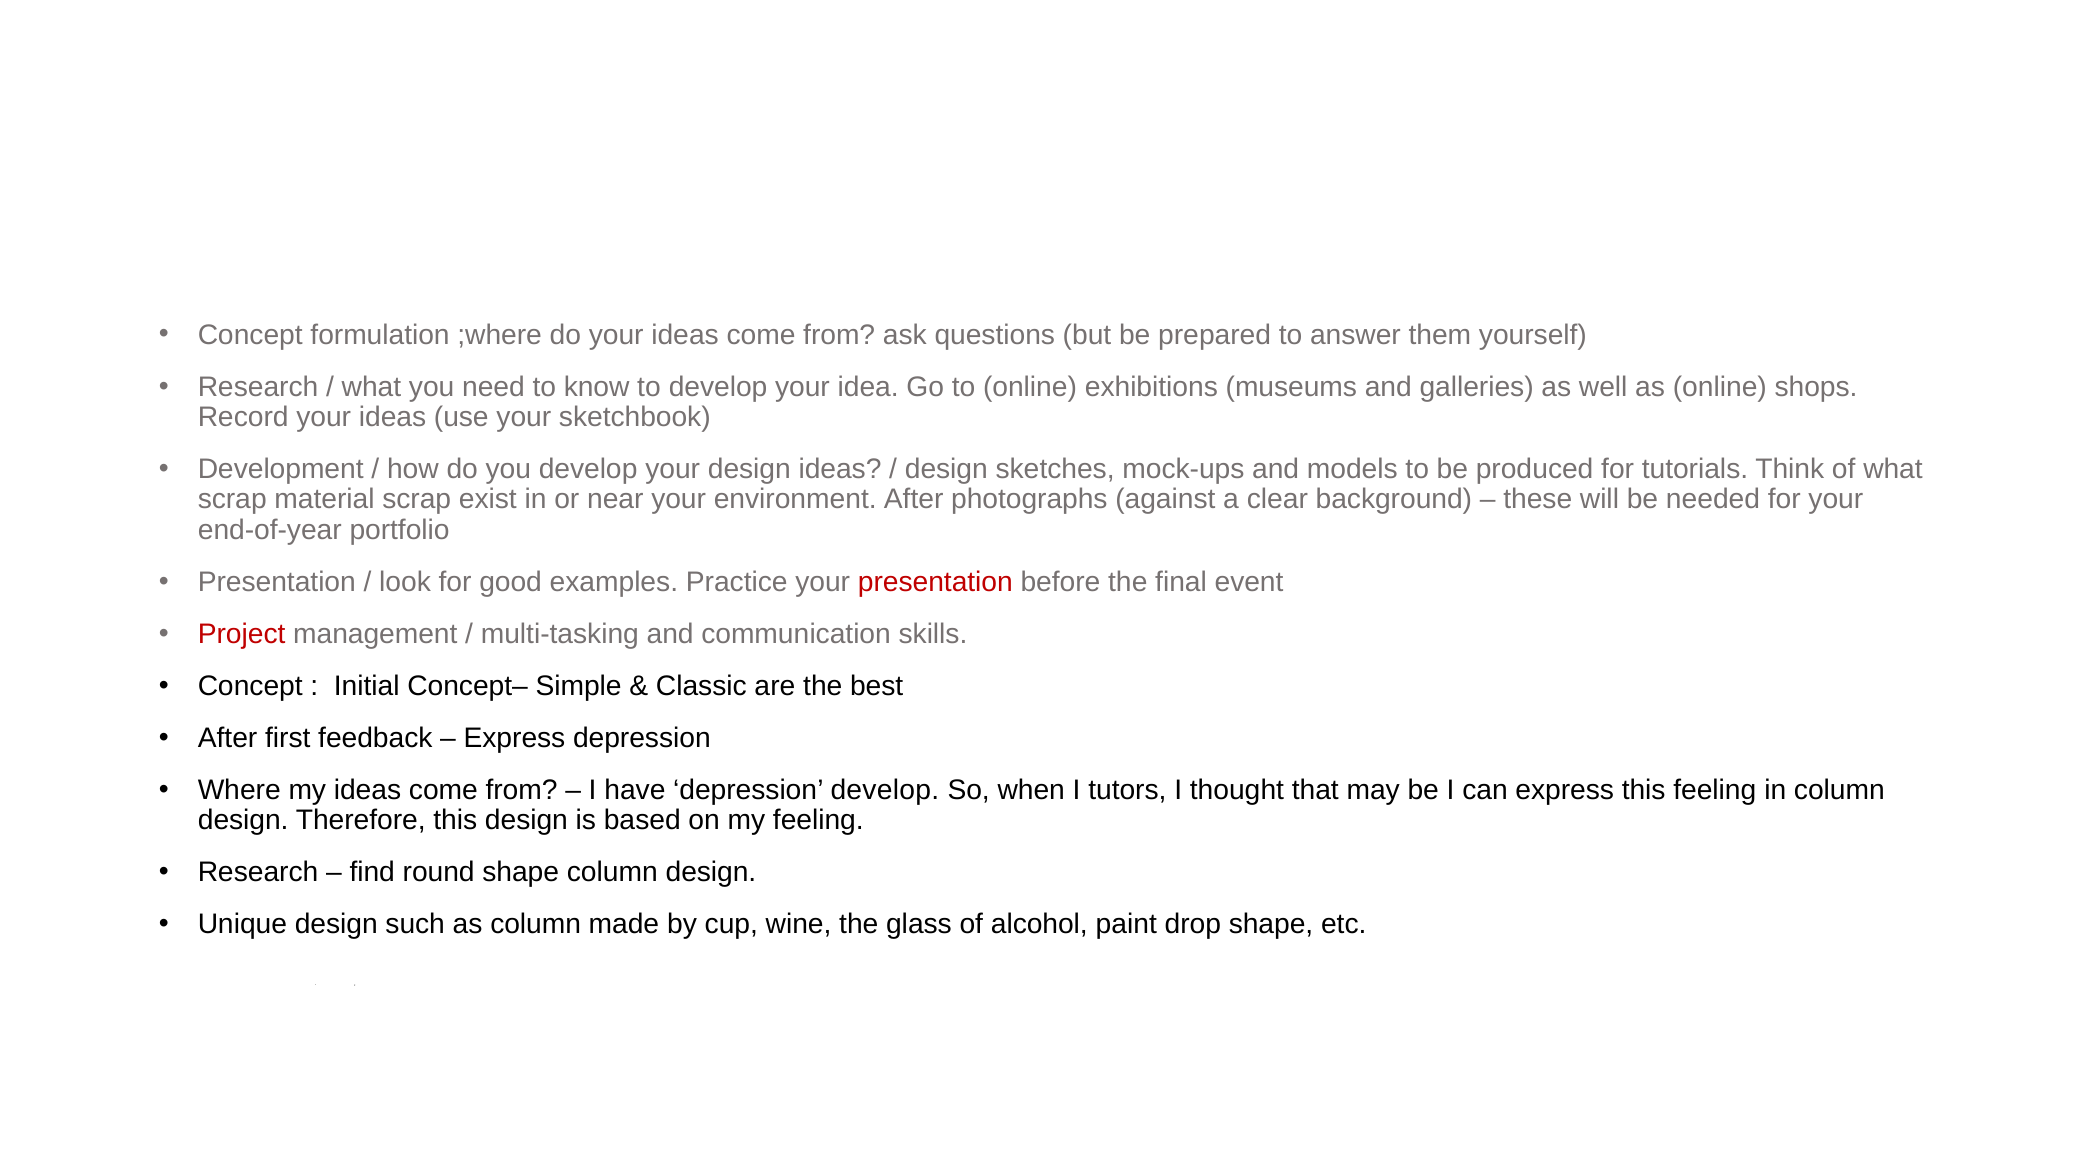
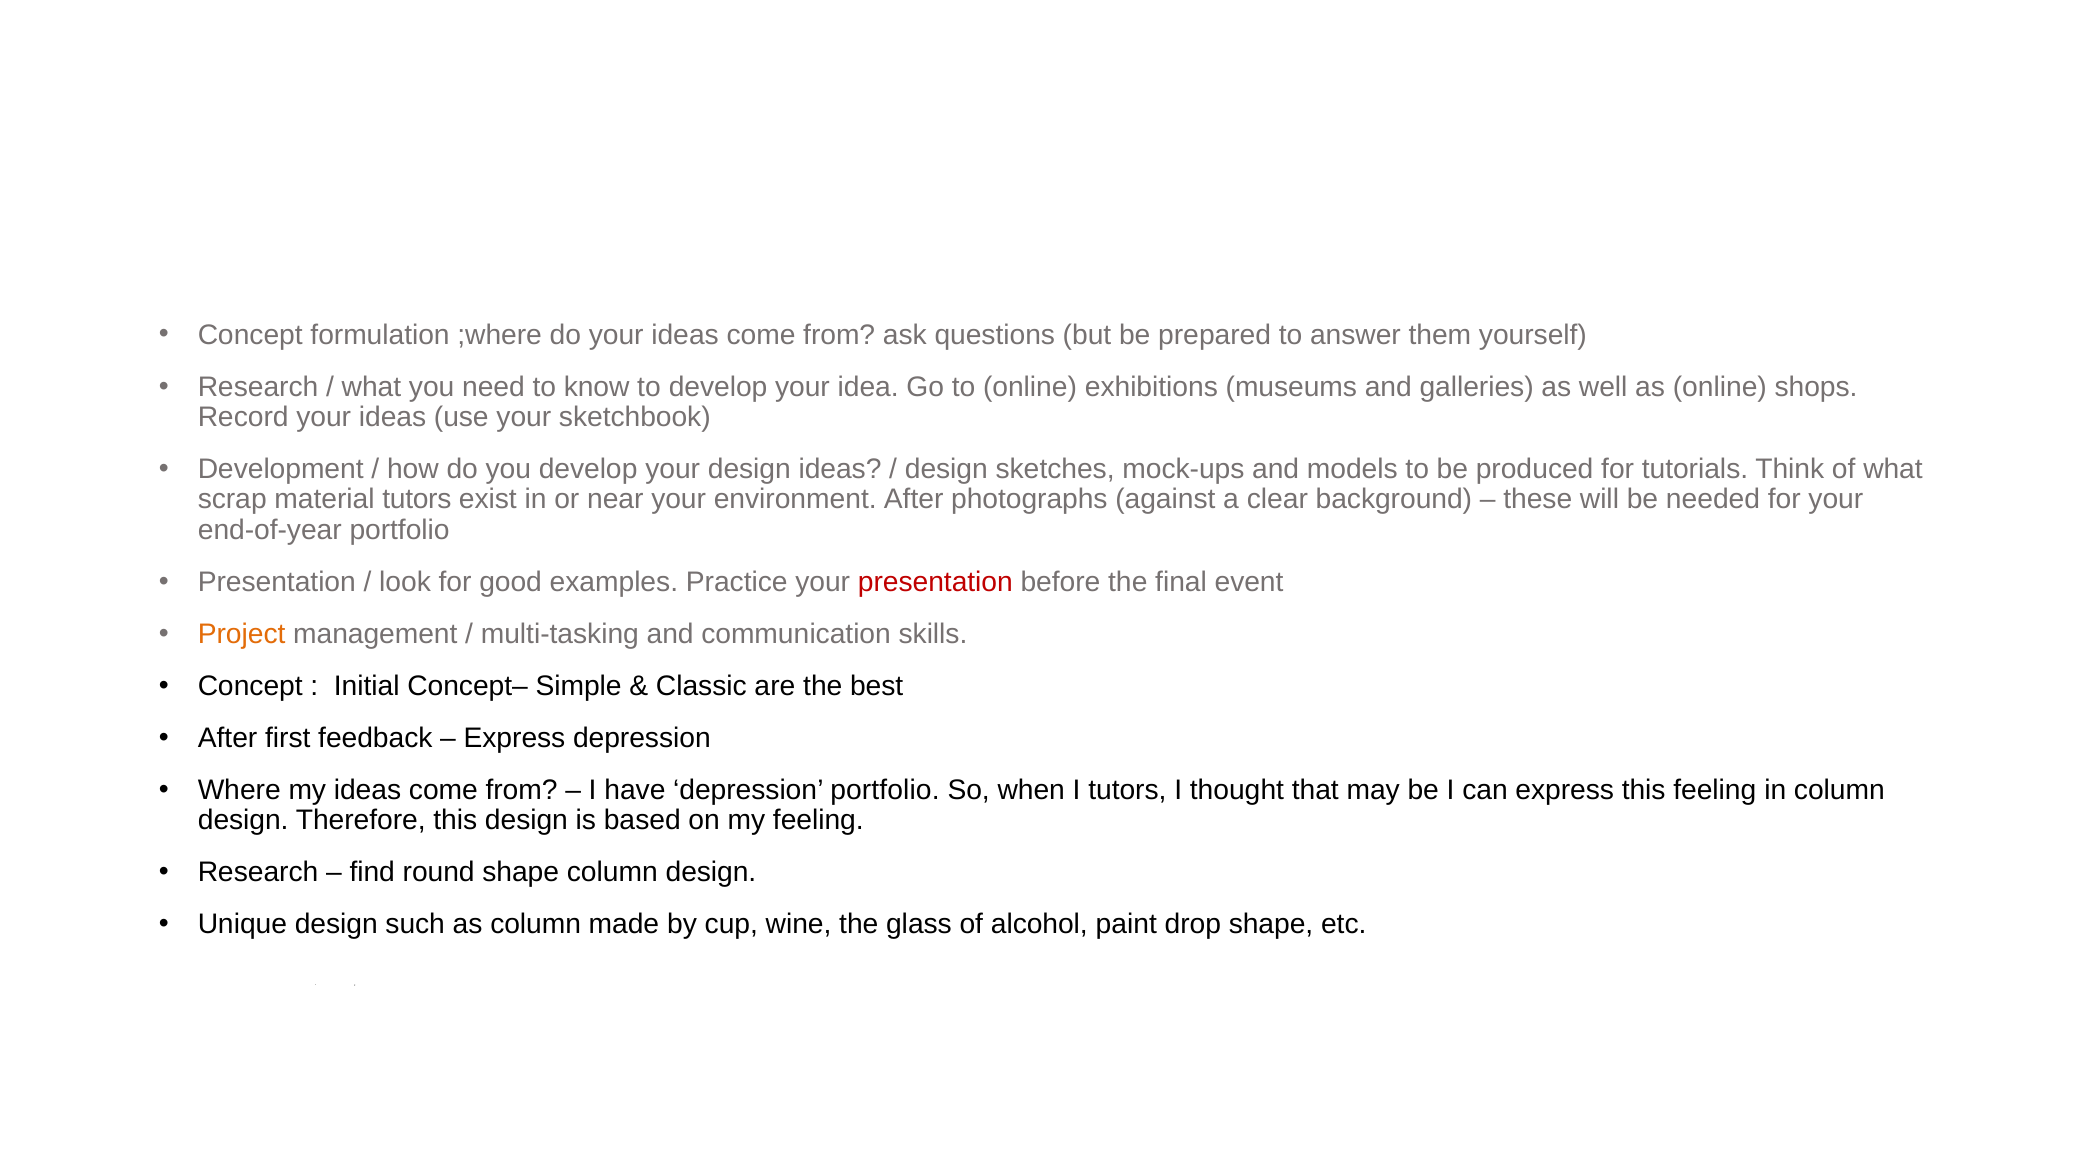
material scrap: scrap -> tutors
Project colour: red -> orange
depression develop: develop -> portfolio
